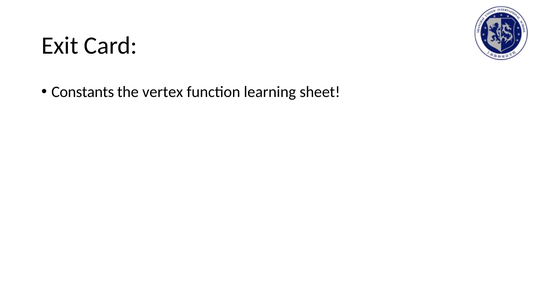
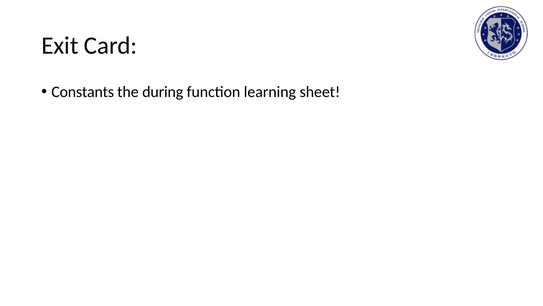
vertex: vertex -> during
